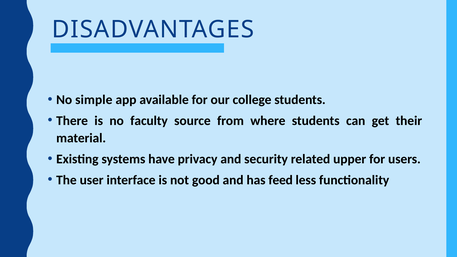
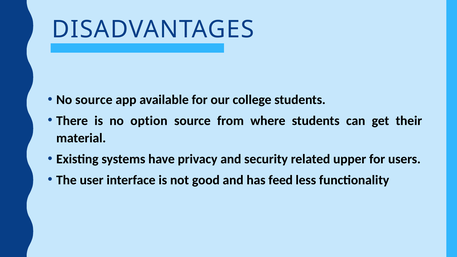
No simple: simple -> source
faculty: faculty -> option
